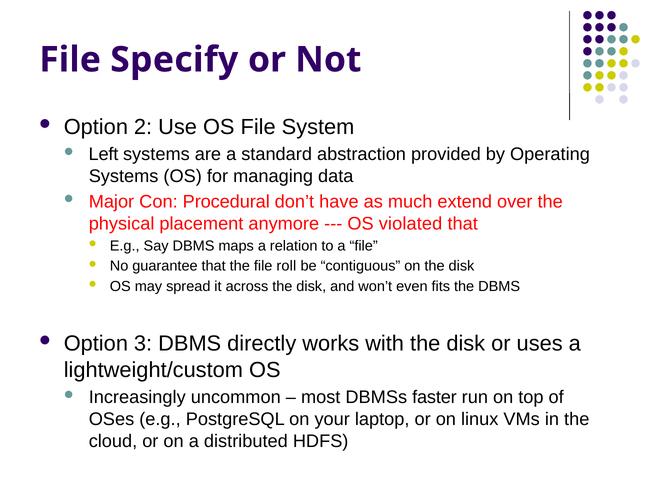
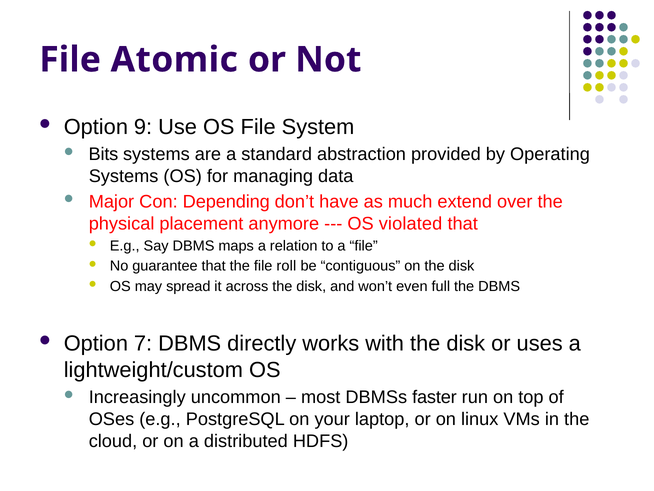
Specify: Specify -> Atomic
2: 2 -> 9
Left: Left -> Bits
Procedural: Procedural -> Depending
fits: fits -> full
3: 3 -> 7
